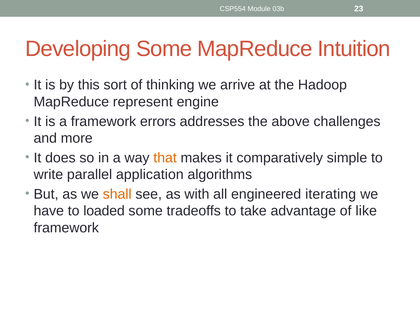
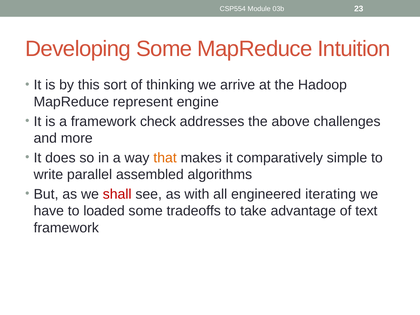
errors: errors -> check
application: application -> assembled
shall colour: orange -> red
like: like -> text
